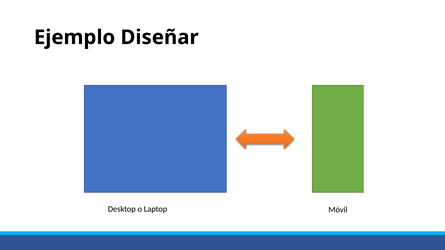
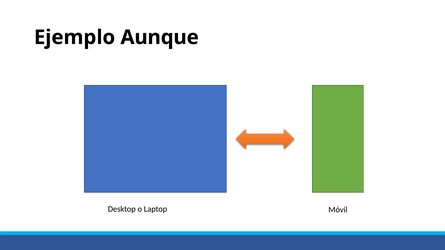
Diseñar: Diseñar -> Aunque
